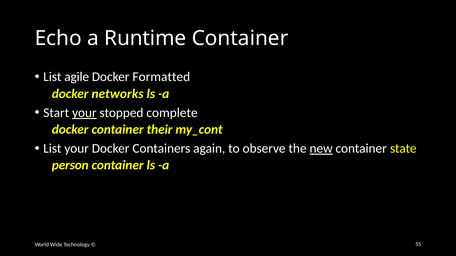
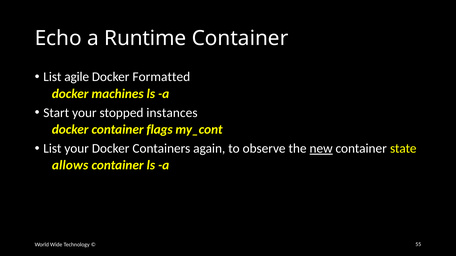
networks: networks -> machines
your at (84, 113) underline: present -> none
complete: complete -> instances
their: their -> flags
person: person -> allows
